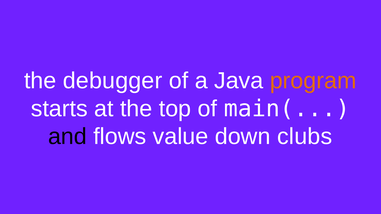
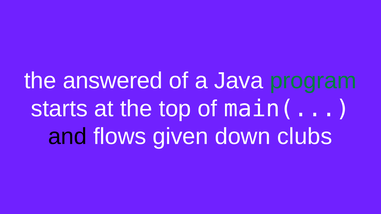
debugger: debugger -> answered
program colour: orange -> green
value: value -> given
